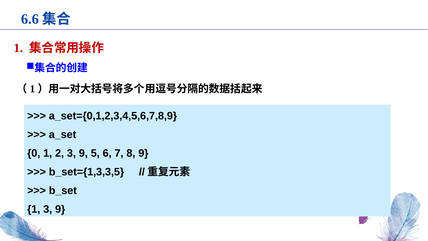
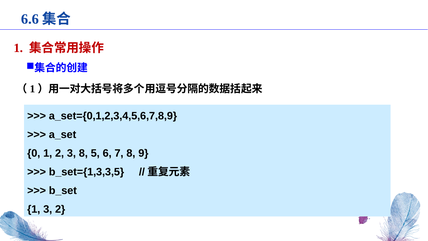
2 3 9: 9 -> 8
1 3 9: 9 -> 2
